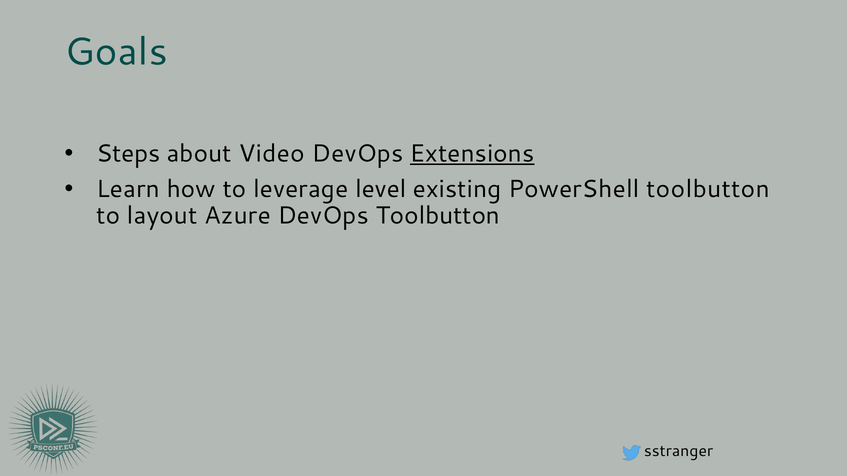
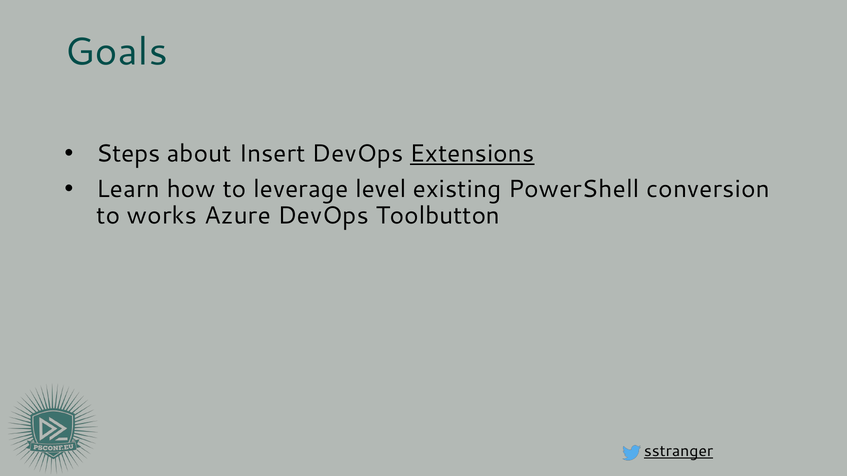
Video: Video -> Insert
PowerShell toolbutton: toolbutton -> conversion
layout: layout -> works
sstranger underline: none -> present
